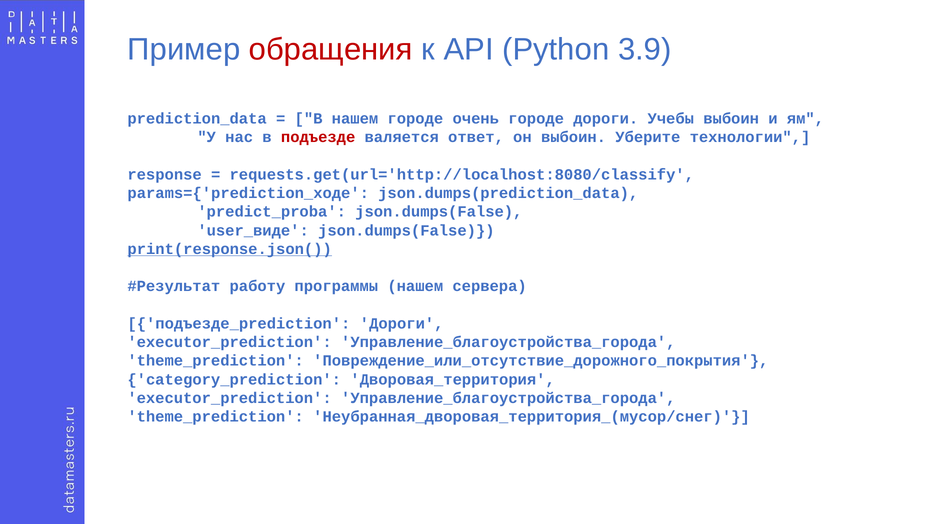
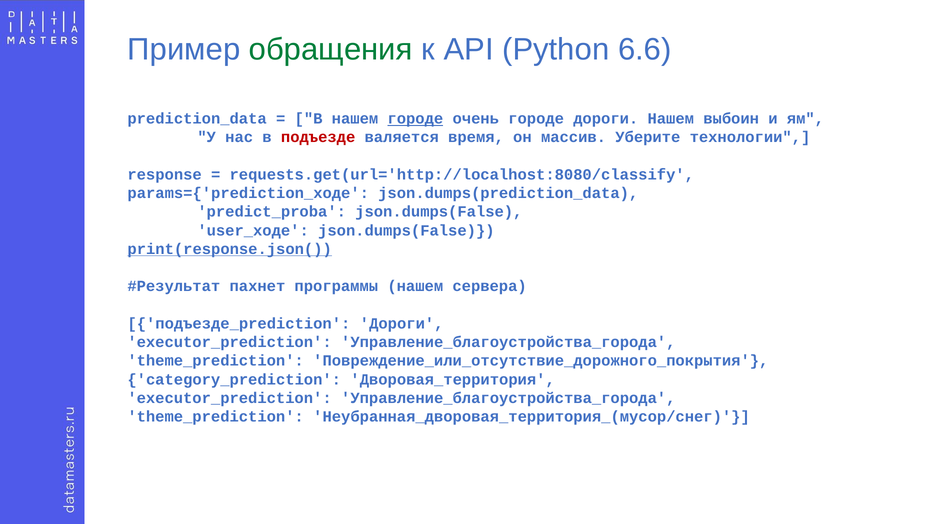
обращения colour: red -> green
3.9: 3.9 -> 6.6
городе at (415, 119) underline: none -> present
дороги Учебы: Учебы -> Нашем
ответ: ответ -> время
он выбоин: выбоин -> массив
user_виде: user_виде -> user_ходе
работу: работу -> пахнет
